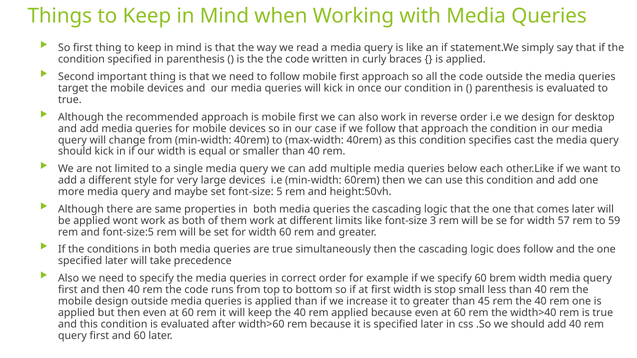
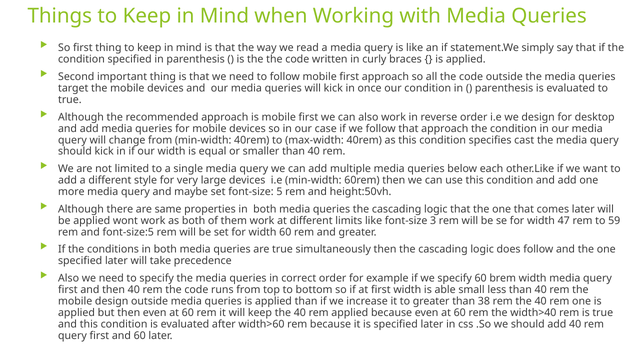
57: 57 -> 47
stop: stop -> able
45: 45 -> 38
